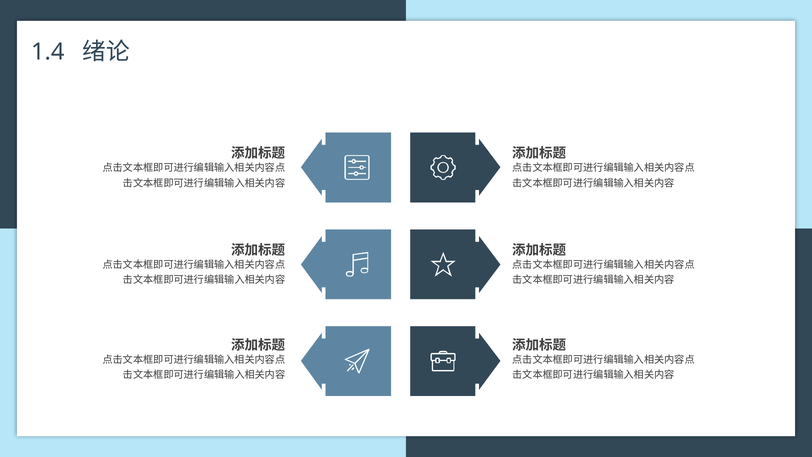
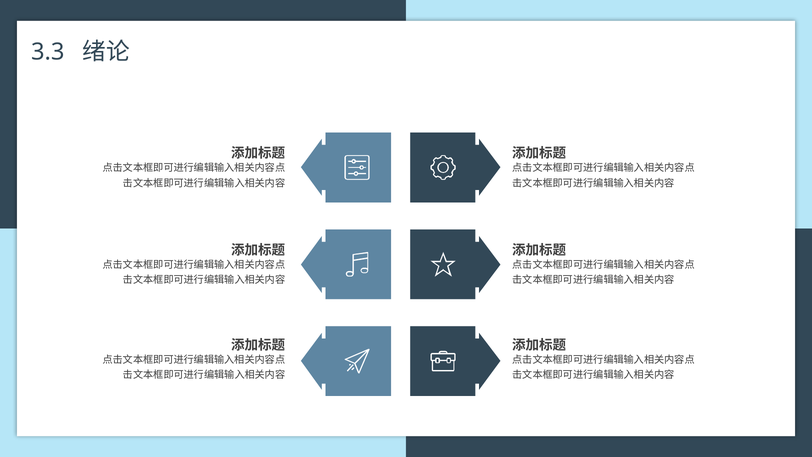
1.4: 1.4 -> 3.3
